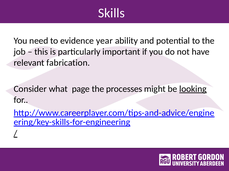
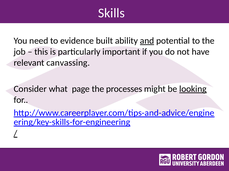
year: year -> built
and underline: none -> present
fabrication: fabrication -> canvassing
